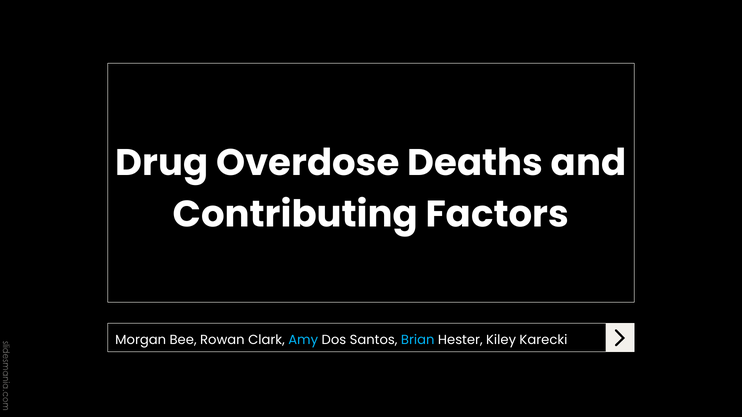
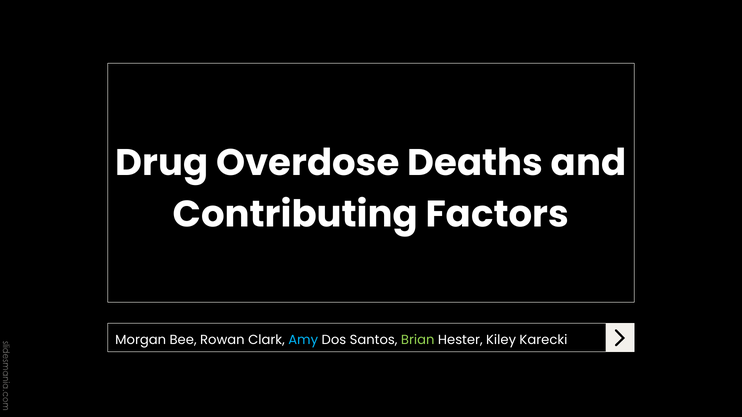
Brian colour: light blue -> light green
